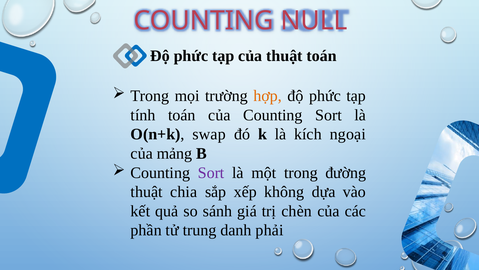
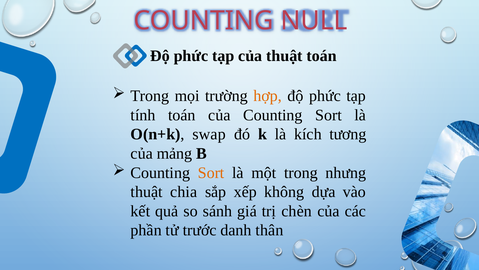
ngoại: ngoại -> tương
Sort at (211, 172) colour: purple -> orange
đường: đường -> nhưng
trung: trung -> trước
phải: phải -> thân
